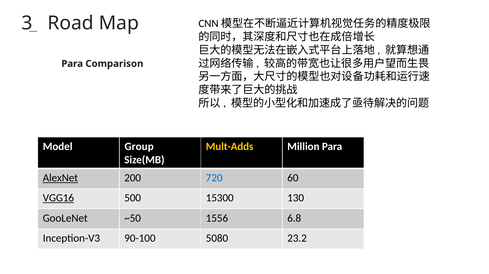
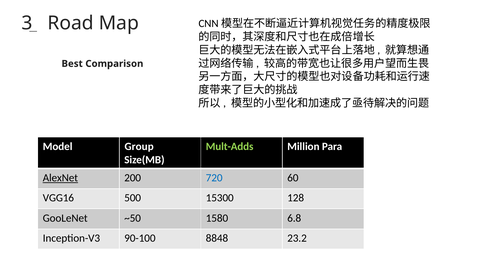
Para at (72, 64): Para -> Best
Mult-Adds colour: yellow -> light green
VGG16 underline: present -> none
130: 130 -> 128
1556: 1556 -> 1580
5080: 5080 -> 8848
